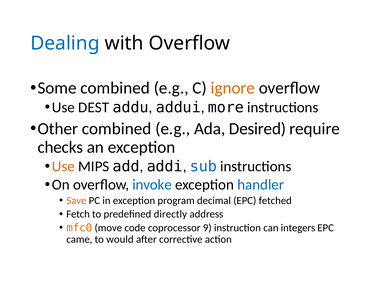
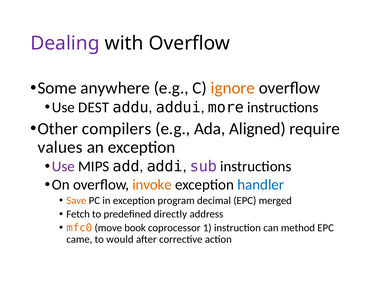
Dealing colour: blue -> purple
Some combined: combined -> anywhere
Other combined: combined -> compilers
Desired: Desired -> Aligned
checks: checks -> values
Use at (63, 166) colour: orange -> purple
sub colour: blue -> purple
invoke colour: blue -> orange
fetched: fetched -> merged
code: code -> book
9: 9 -> 1
integers: integers -> method
